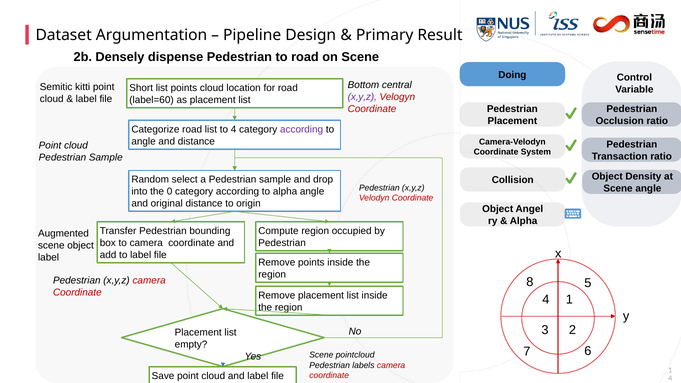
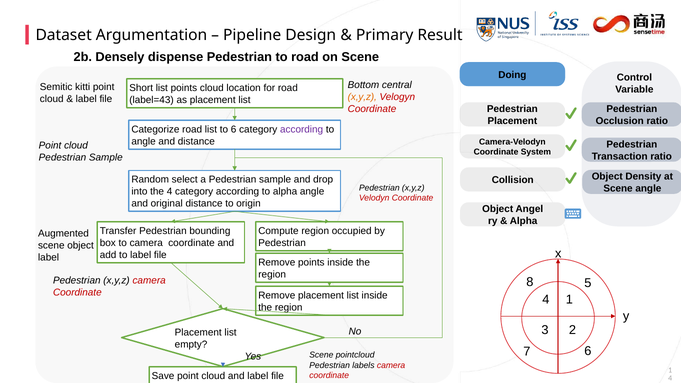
x,y,z at (362, 97) colour: purple -> orange
label=60: label=60 -> label=43
to 4: 4 -> 6
the 0: 0 -> 4
